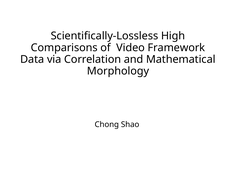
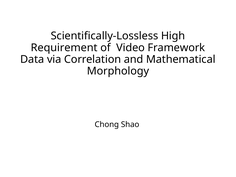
Comparisons: Comparisons -> Requirement
